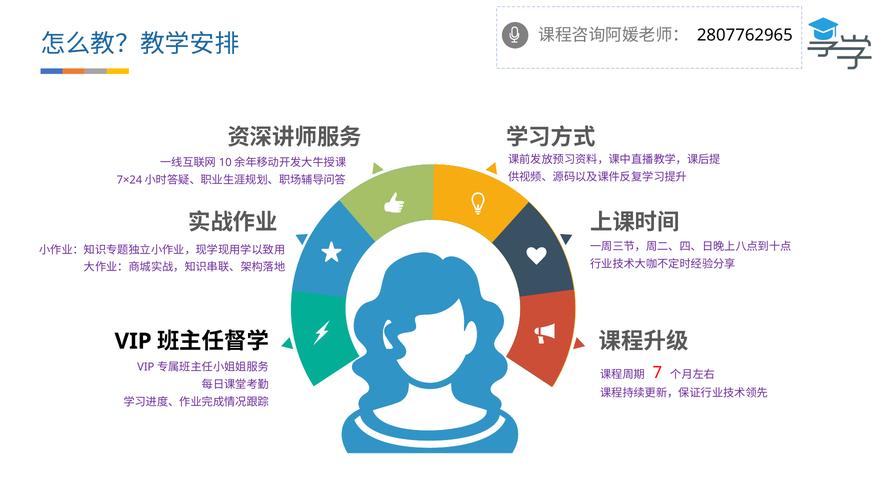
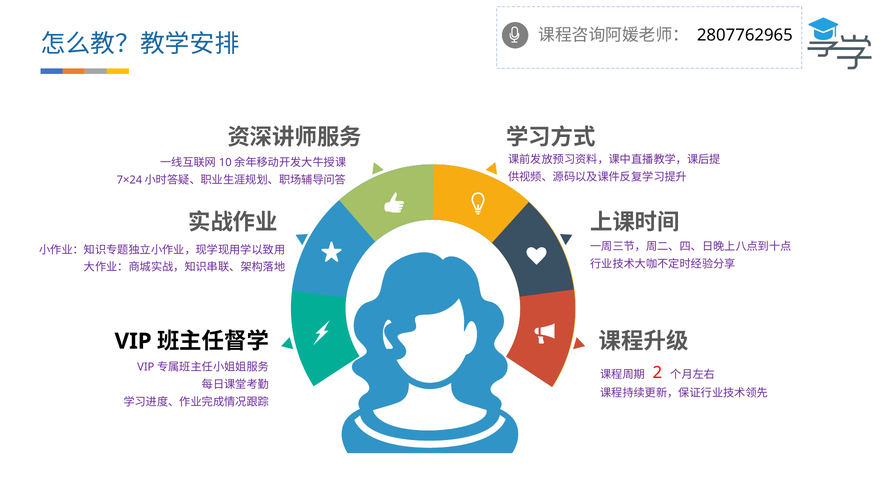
7: 7 -> 2
